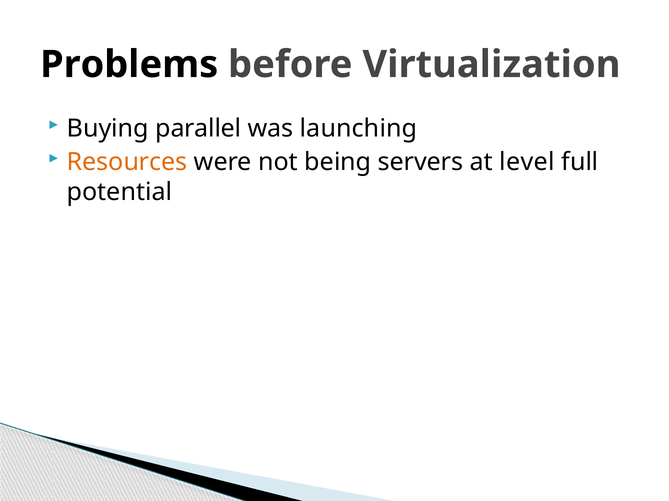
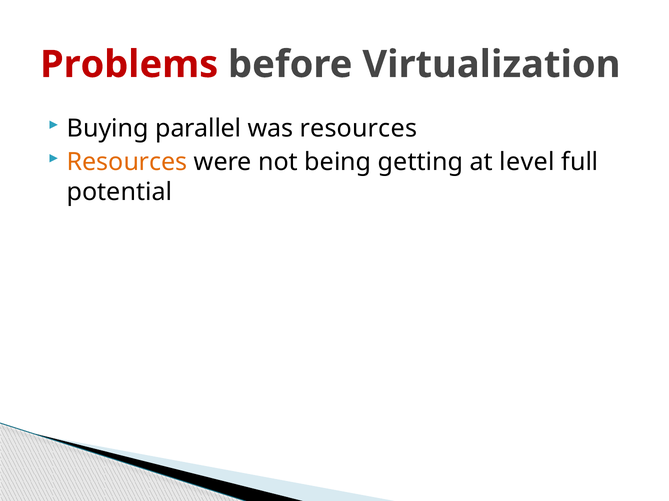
Problems colour: black -> red
was launching: launching -> resources
servers: servers -> getting
